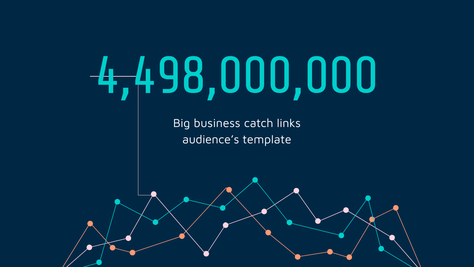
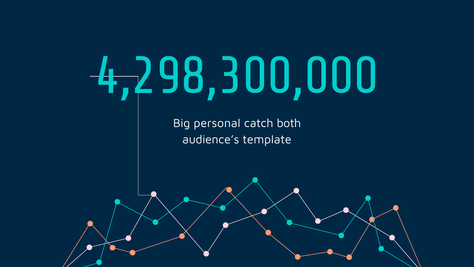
4,498,000,000: 4,498,000,000 -> 4,298,300,000
business: business -> personal
links: links -> both
